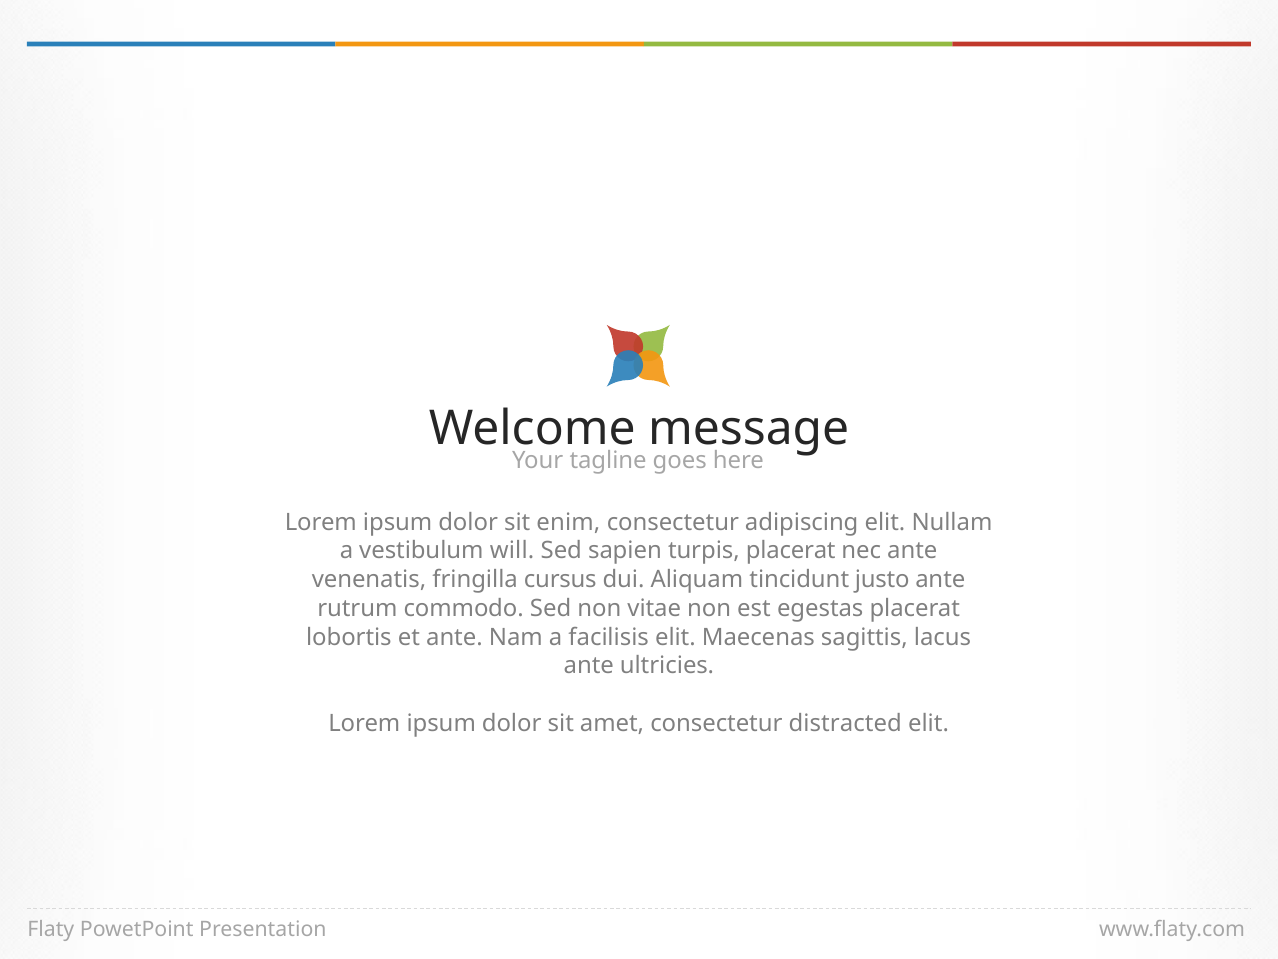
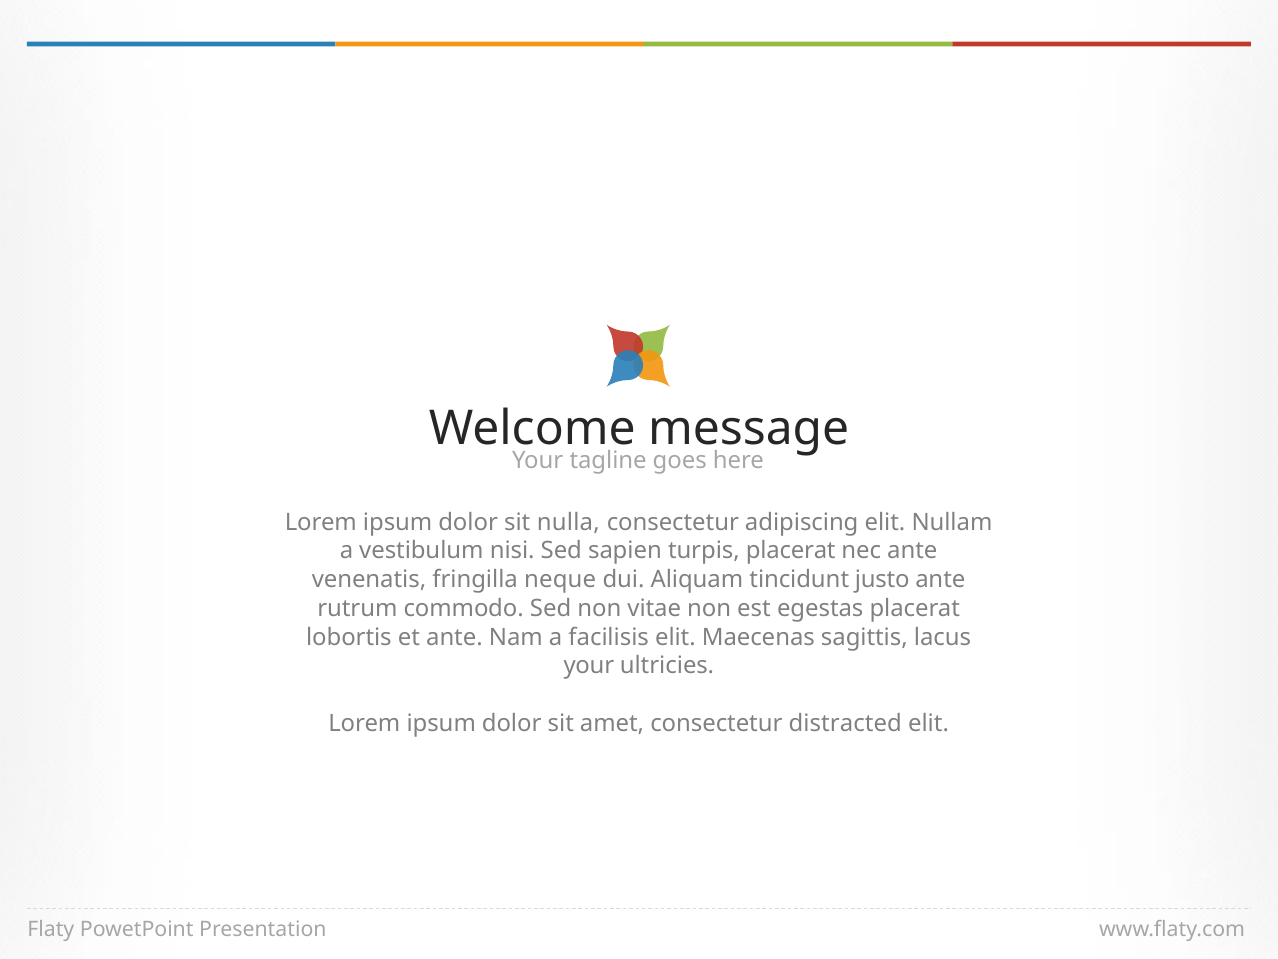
enim: enim -> nulla
will: will -> nisi
cursus: cursus -> neque
ante at (589, 666): ante -> your
